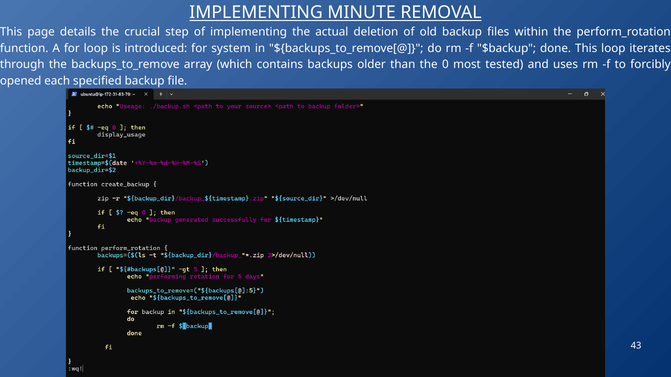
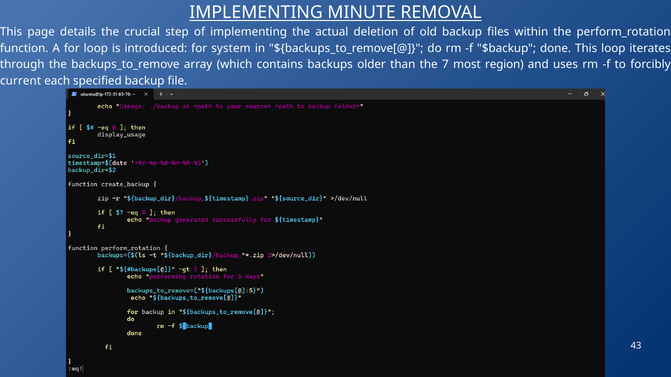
0: 0 -> 7
tested: tested -> region
opened: opened -> current
